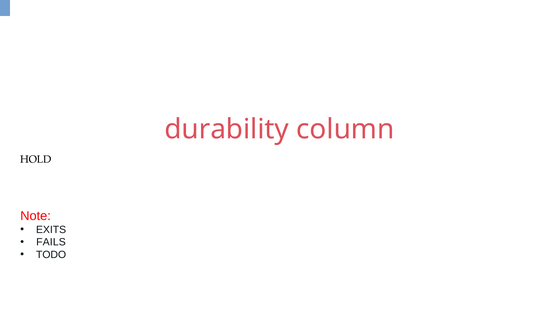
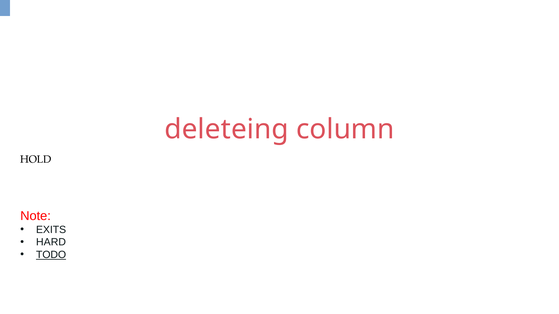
durability: durability -> deleteing
FAILS: FAILS -> HARD
TODO underline: none -> present
